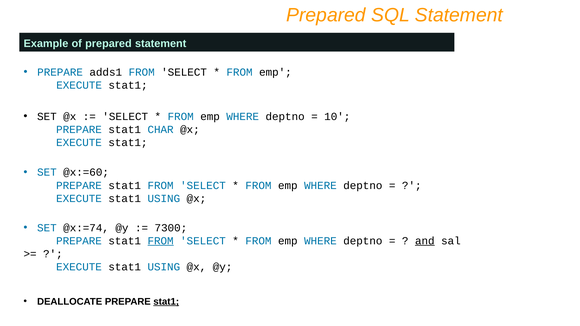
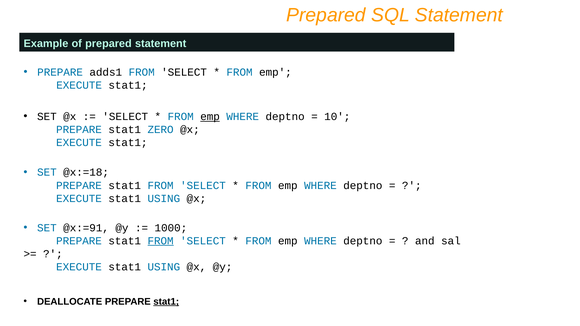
emp at (210, 117) underline: none -> present
CHAR: CHAR -> ZERO
@x:=60: @x:=60 -> @x:=18
@x:=74: @x:=74 -> @x:=91
7300: 7300 -> 1000
and underline: present -> none
